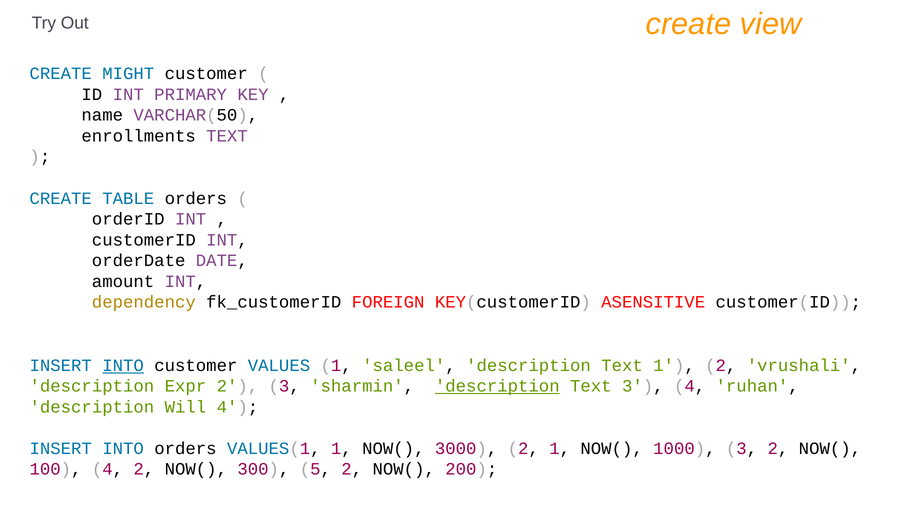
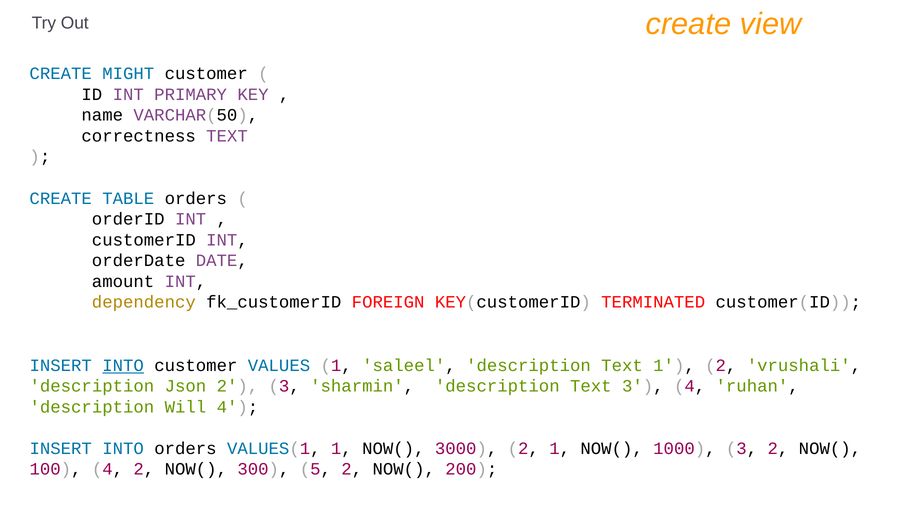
enrollments: enrollments -> correctness
ASENSITIVE: ASENSITIVE -> TERMINATED
Expr: Expr -> Json
description at (497, 387) underline: present -> none
